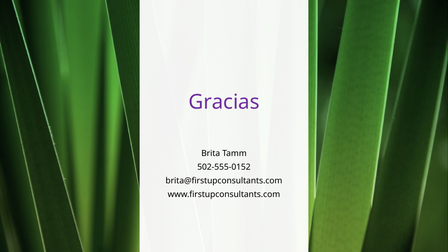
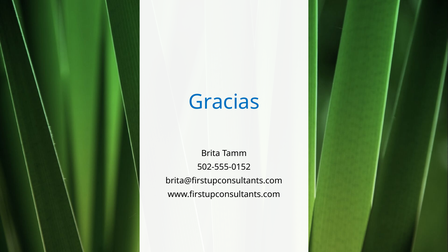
Gracias colour: purple -> blue
